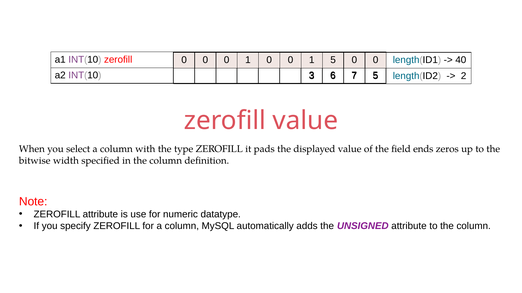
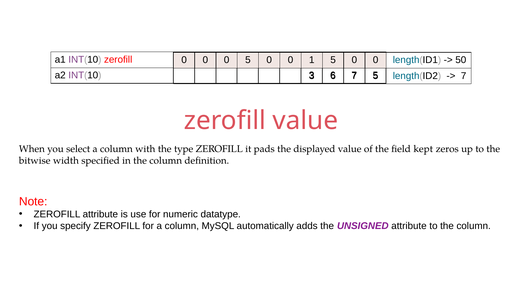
0 0 0 1: 1 -> 5
40: 40 -> 50
2 at (464, 76): 2 -> 7
ends: ends -> kept
